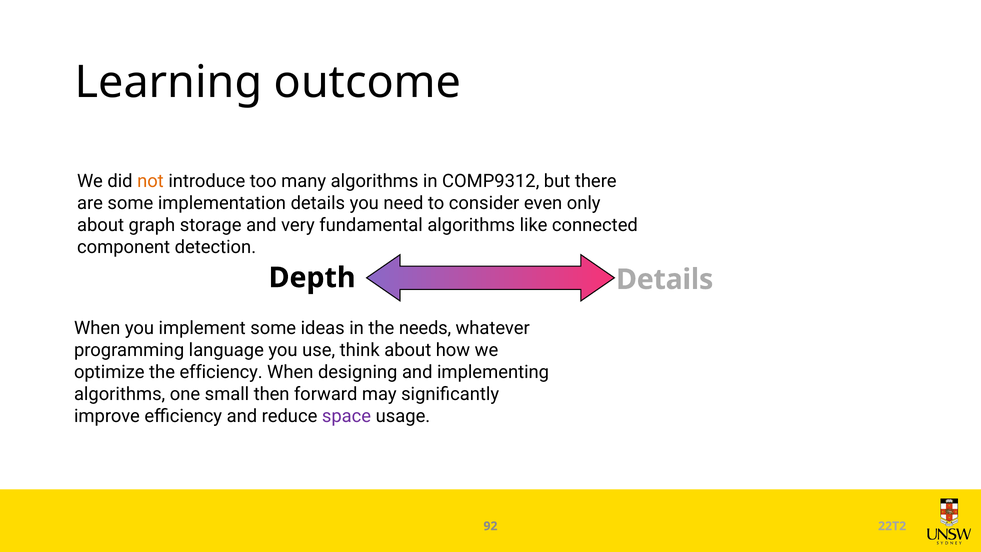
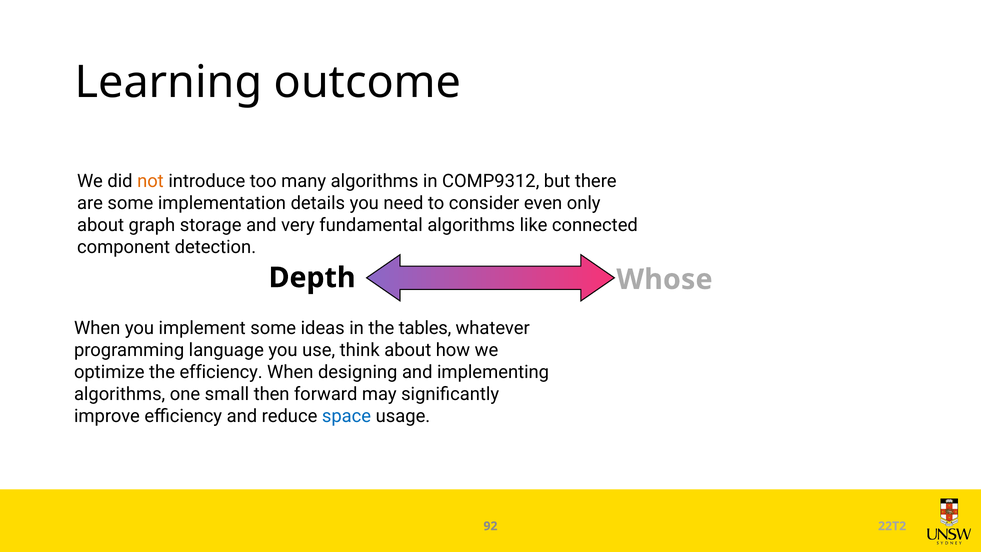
Details at (665, 279): Details -> Whose
needs: needs -> tables
space colour: purple -> blue
